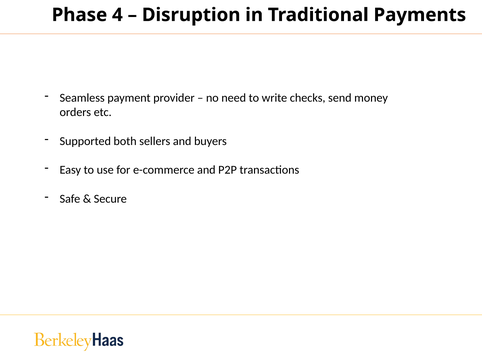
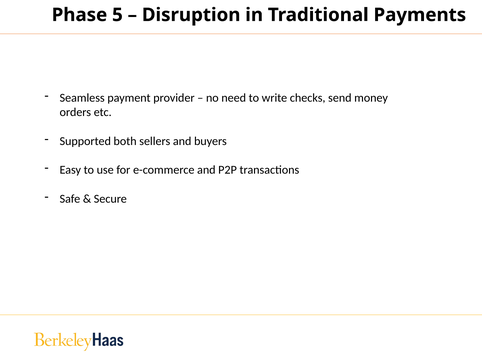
4: 4 -> 5
